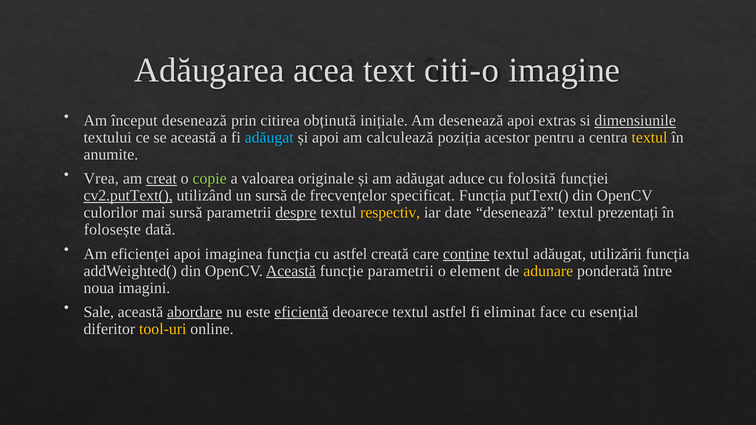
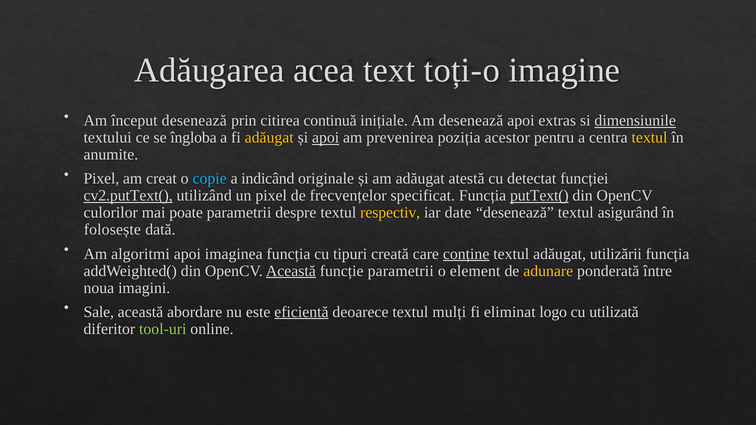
citi-o: citi-o -> toți-o
obținută: obținută -> continuă
se această: această -> îngloba
adăugat at (269, 138) colour: light blue -> yellow
apoi at (326, 138) underline: none -> present
calculează: calculează -> prevenirea
Vrea at (101, 179): Vrea -> Pixel
creat underline: present -> none
copie colour: light green -> light blue
valoarea: valoarea -> indicând
aduce: aduce -> atestă
folosită: folosită -> detectat
un sursă: sursă -> pixel
putText( underline: none -> present
mai sursă: sursă -> poate
despre underline: present -> none
prezentați: prezentați -> asigurând
eficienței: eficienței -> algoritmi
cu astfel: astfel -> tipuri
abordare underline: present -> none
textul astfel: astfel -> mulți
face: face -> logo
esențial: esențial -> utilizată
tool-uri colour: yellow -> light green
